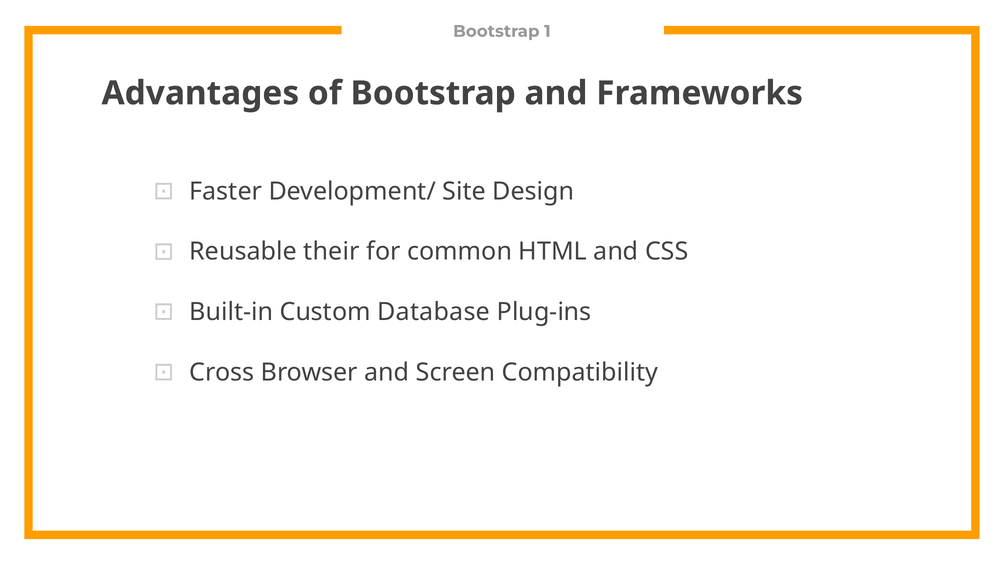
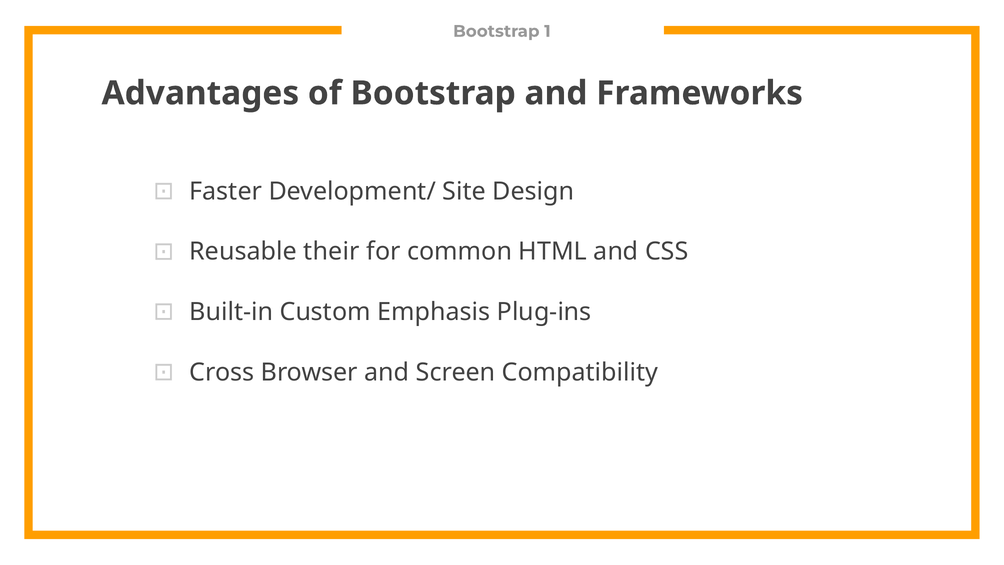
Database: Database -> Emphasis
